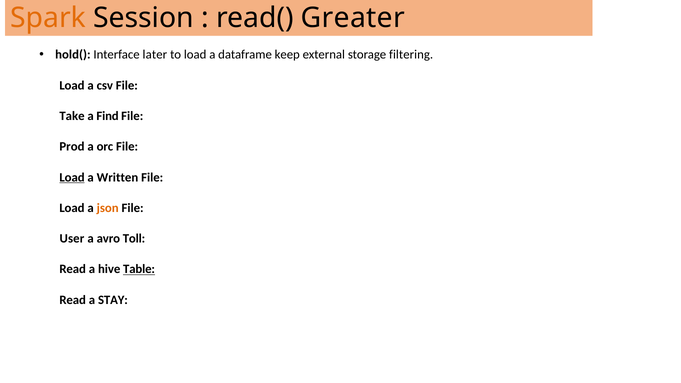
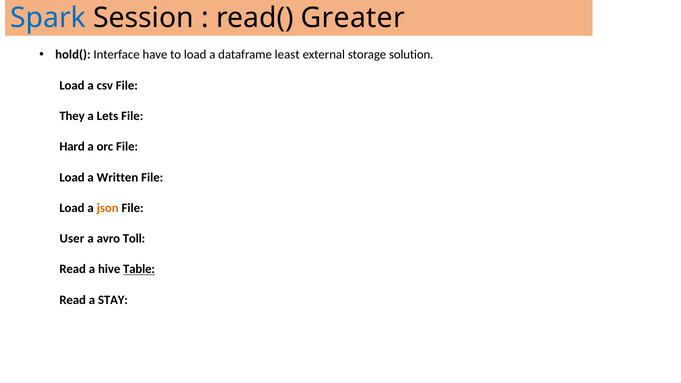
Spark colour: orange -> blue
later: later -> have
keep: keep -> least
filtering: filtering -> solution
Take: Take -> They
Find: Find -> Lets
Prod: Prod -> Hard
Load at (72, 177) underline: present -> none
